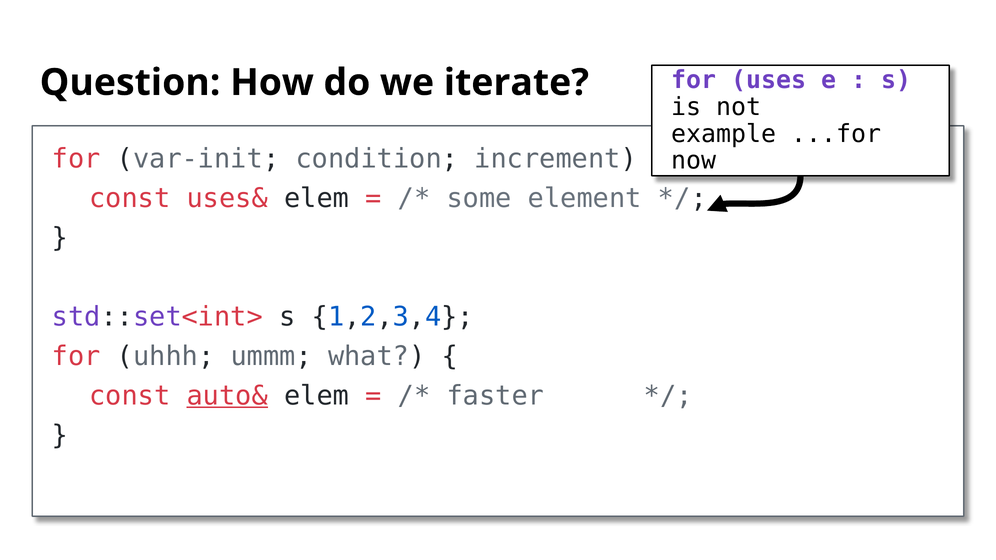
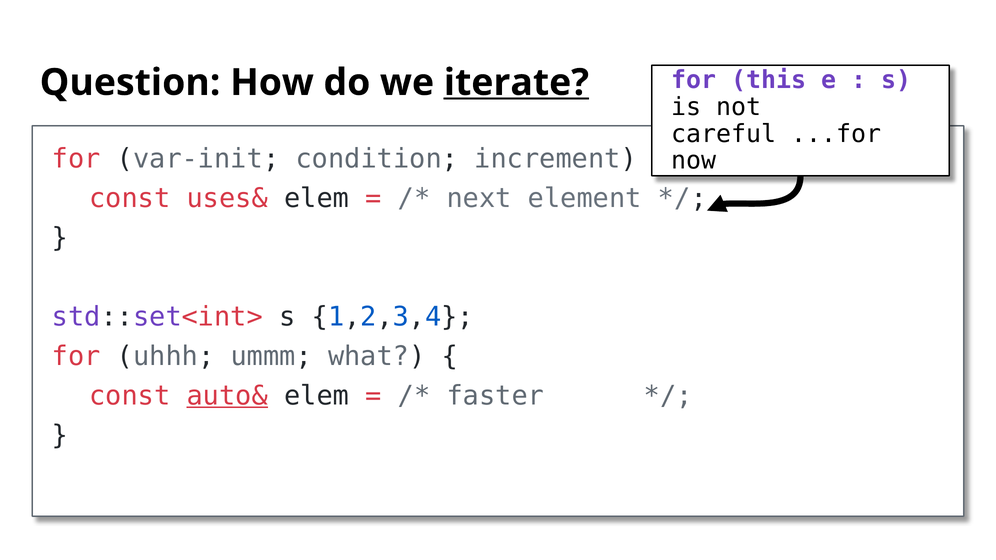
iterate underline: none -> present
uses: uses -> this
example: example -> careful
some: some -> next
